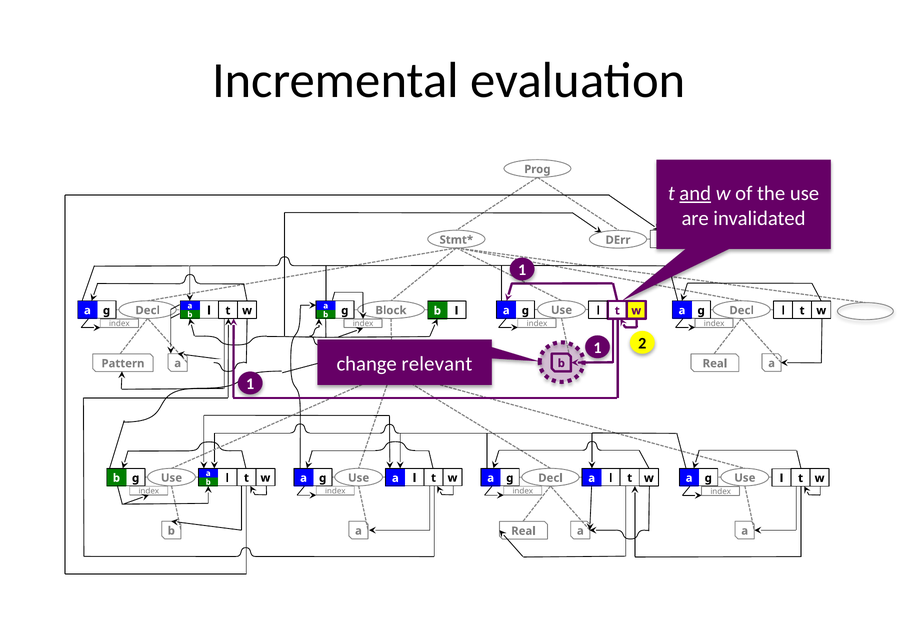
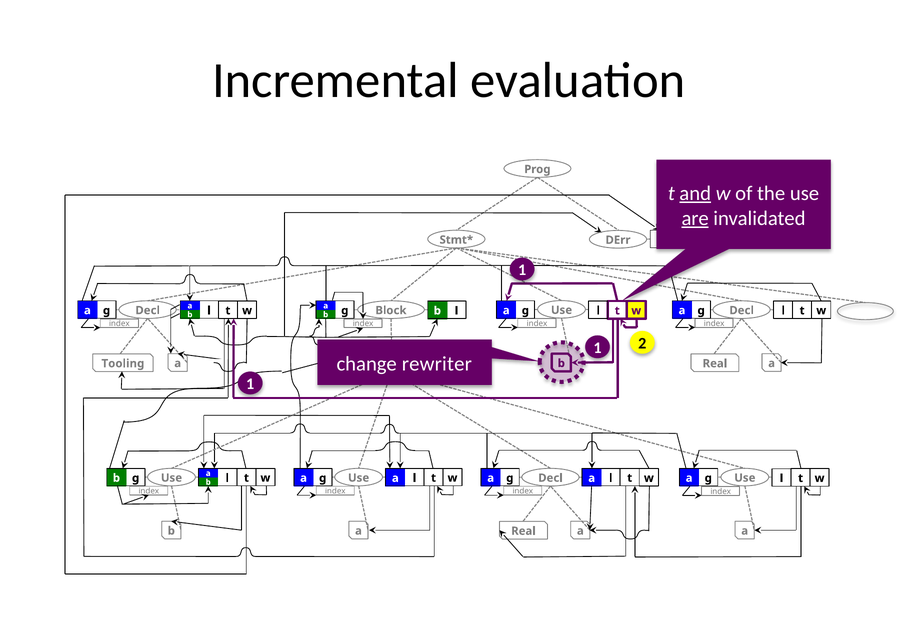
are underline: none -> present
relevant: relevant -> rewriter
Pattern: Pattern -> Tooling
